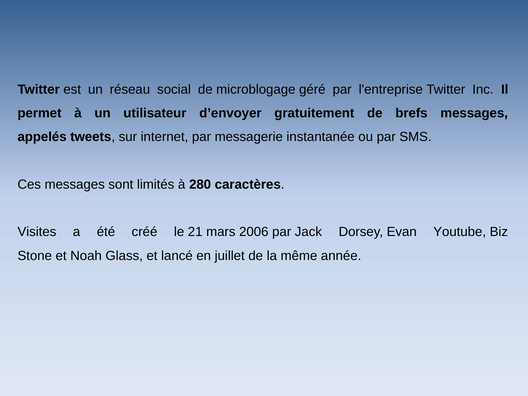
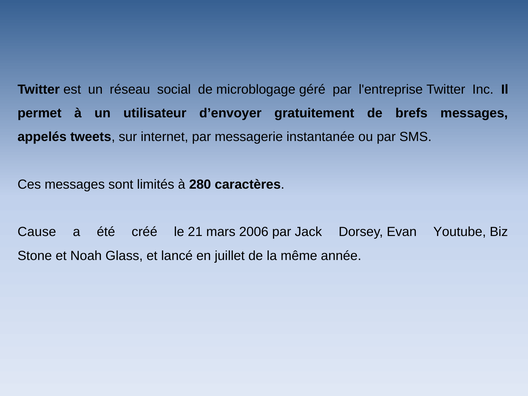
Visites: Visites -> Cause
